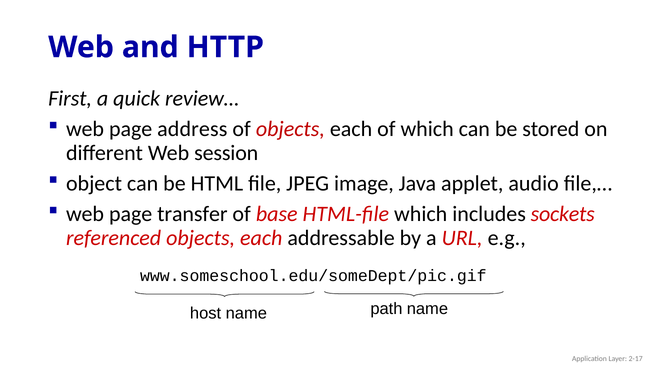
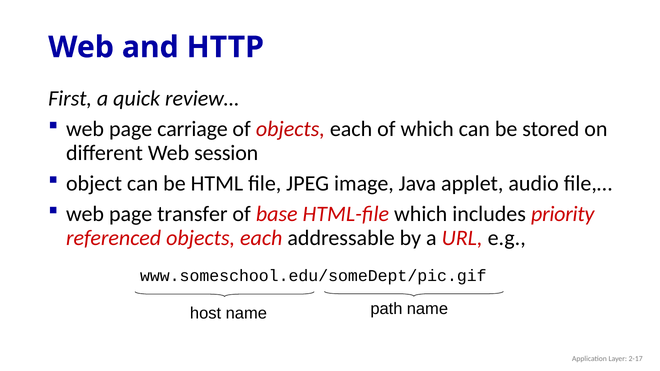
address: address -> carriage
sockets: sockets -> priority
